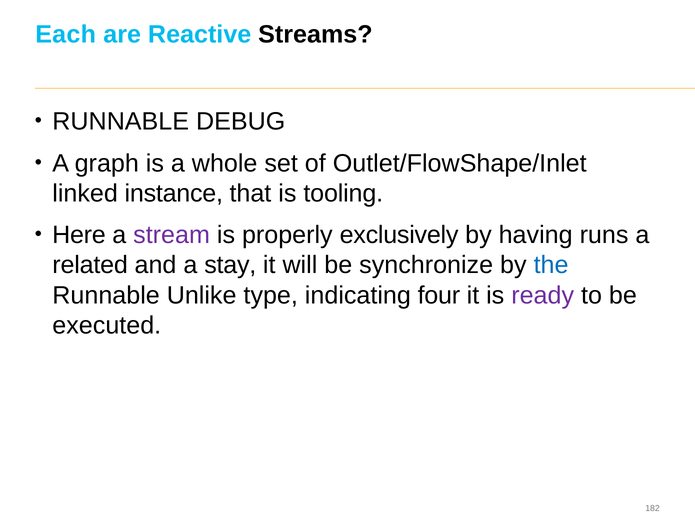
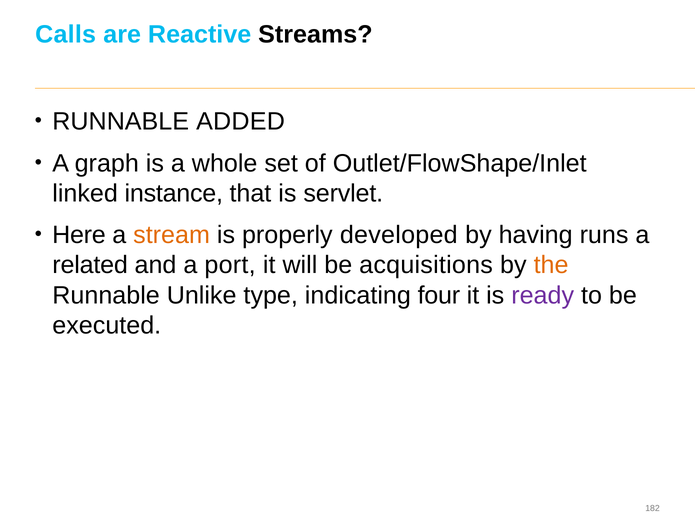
Each: Each -> Calls
DEBUG: DEBUG -> ADDED
tooling: tooling -> servlet
stream colour: purple -> orange
exclusively: exclusively -> developed
stay: stay -> port
synchronize: synchronize -> acquisitions
the colour: blue -> orange
